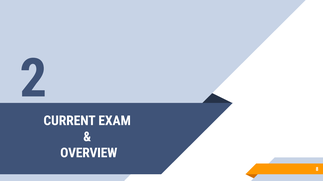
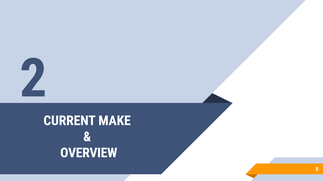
EXAM: EXAM -> MAKE
